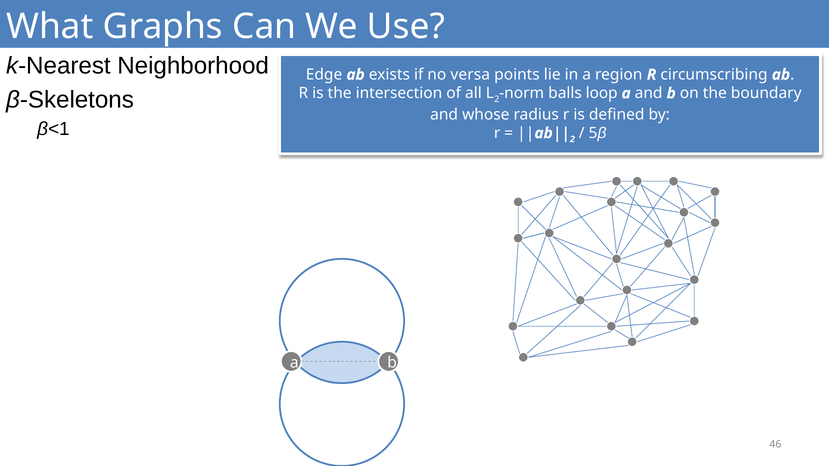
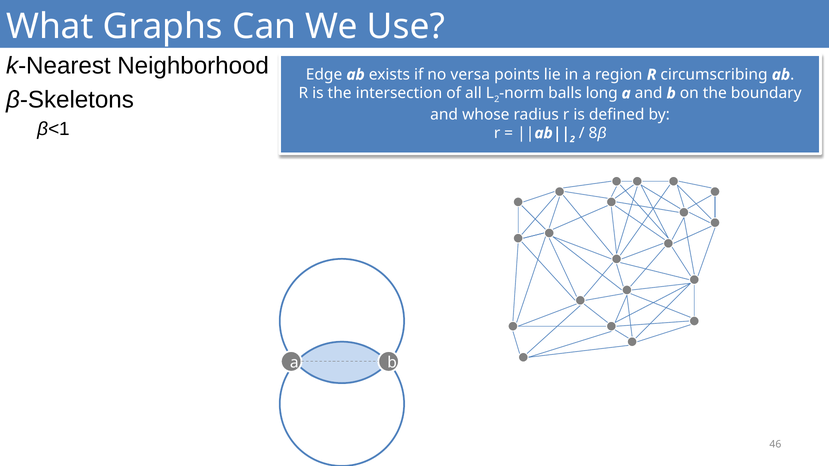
loop: loop -> long
5: 5 -> 8
